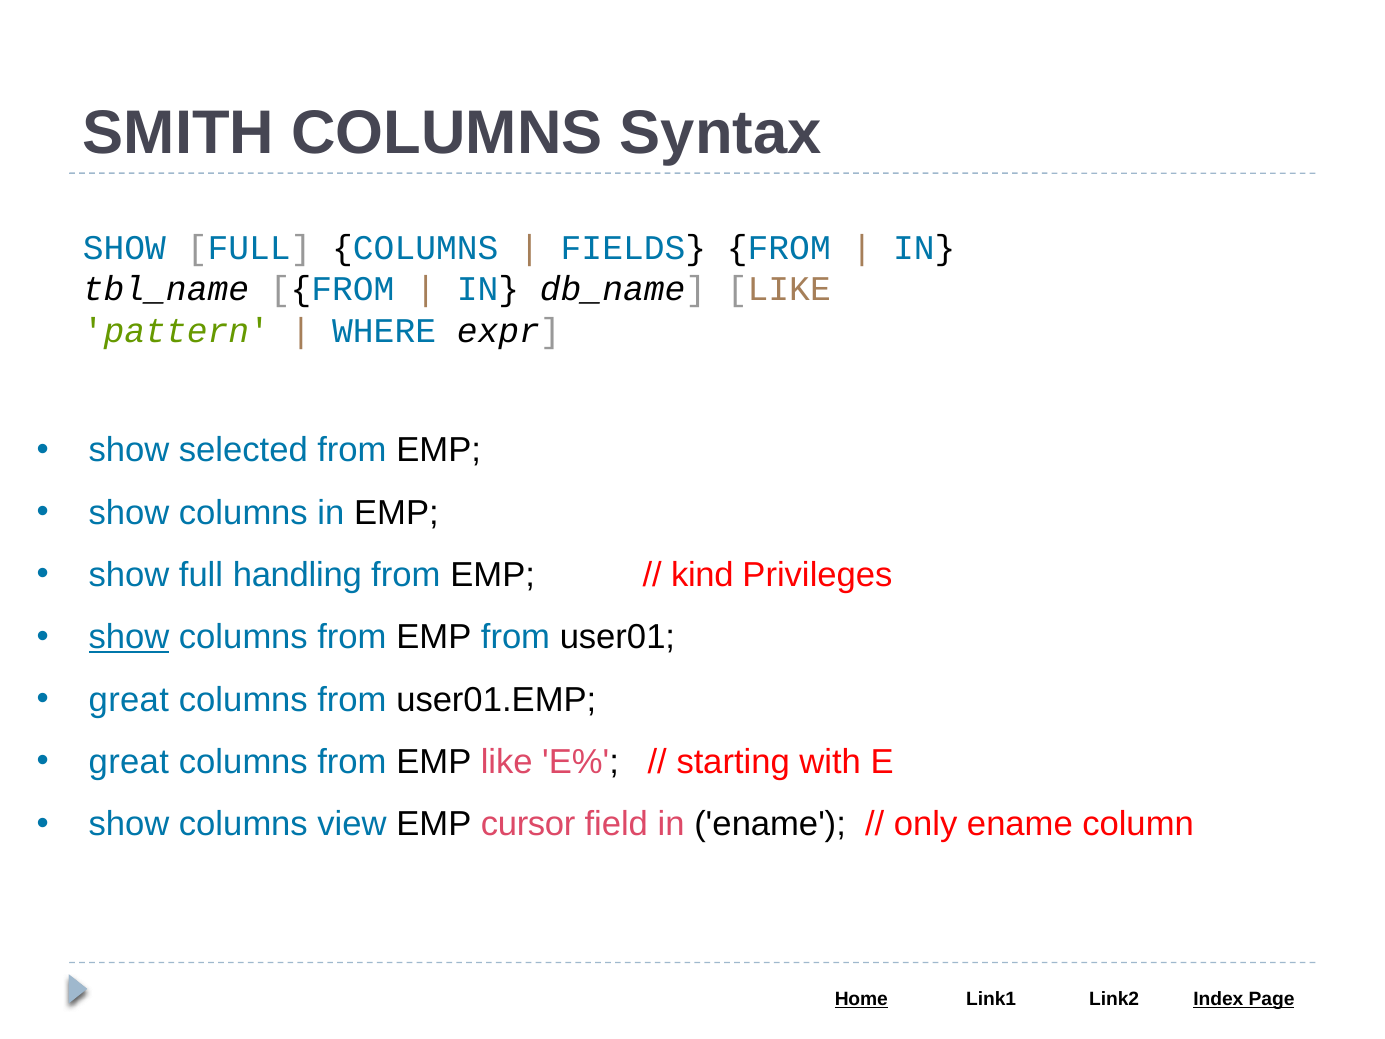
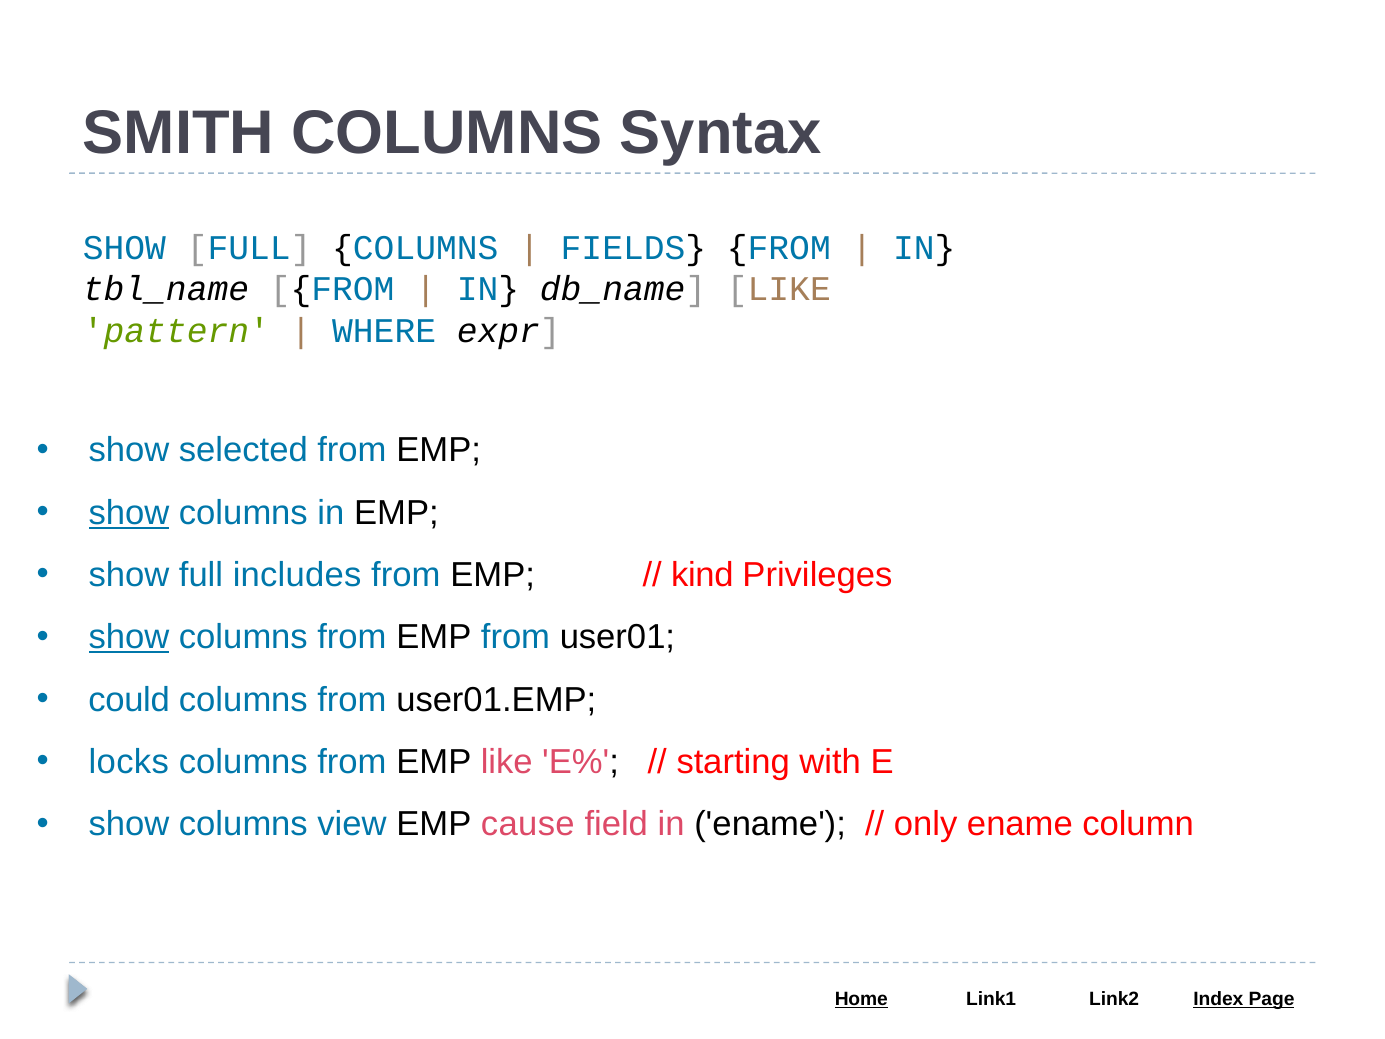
show at (129, 513) underline: none -> present
handling: handling -> includes
great at (129, 700): great -> could
great at (129, 762): great -> locks
cursor: cursor -> cause
